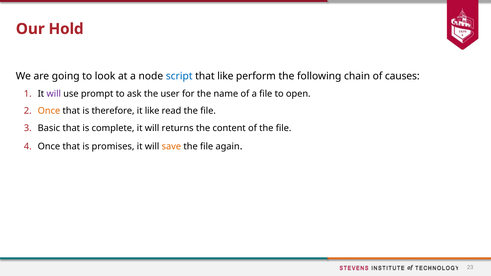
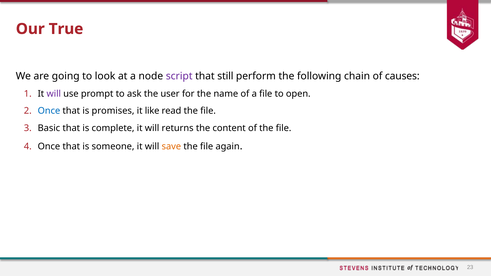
Hold: Hold -> True
script colour: blue -> purple
that like: like -> still
Once at (49, 111) colour: orange -> blue
therefore: therefore -> promises
promises: promises -> someone
